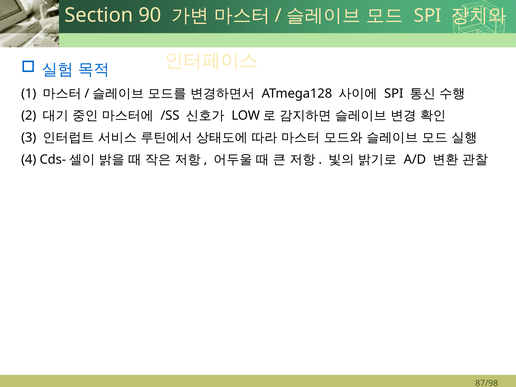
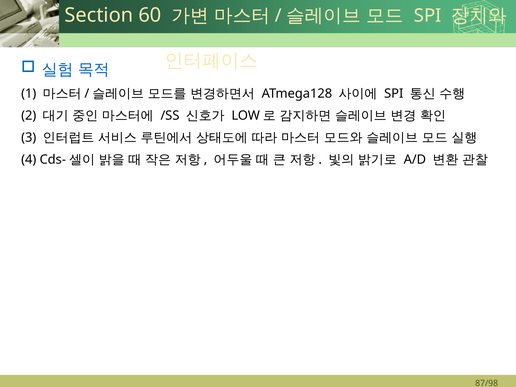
90: 90 -> 60
